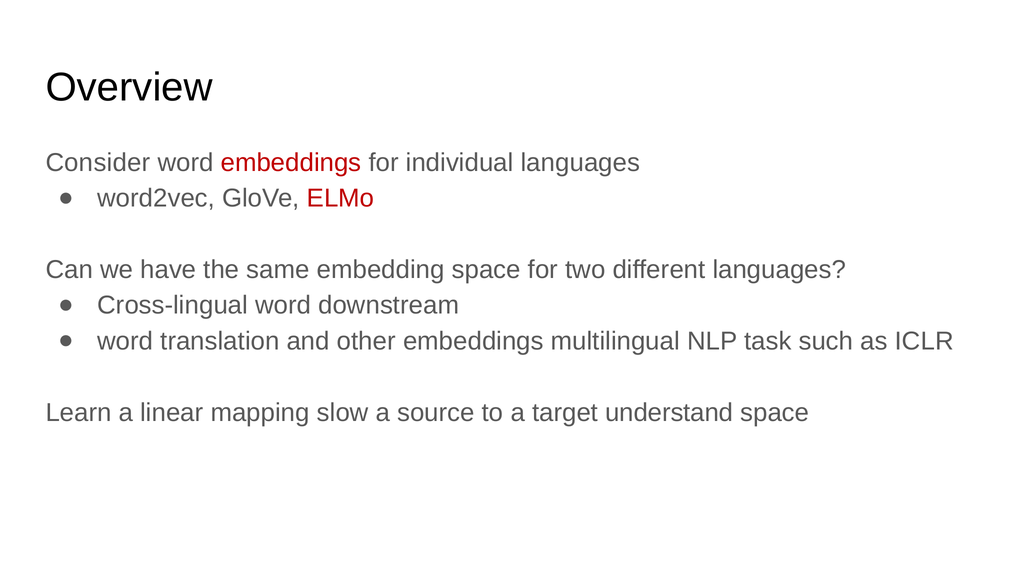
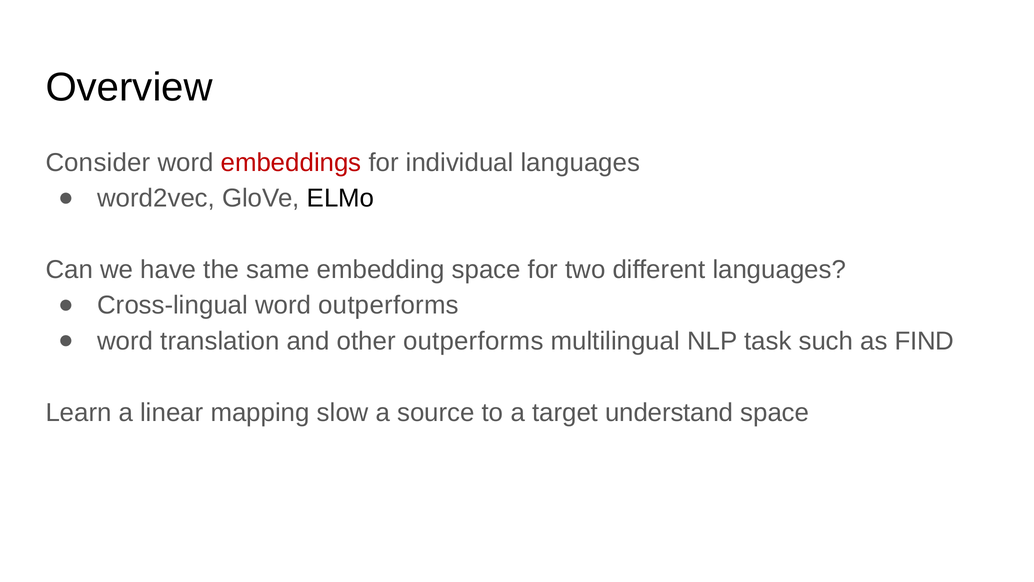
ELMo colour: red -> black
word downstream: downstream -> outperforms
other embeddings: embeddings -> outperforms
ICLR: ICLR -> FIND
